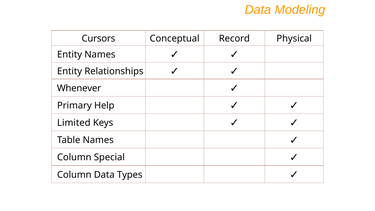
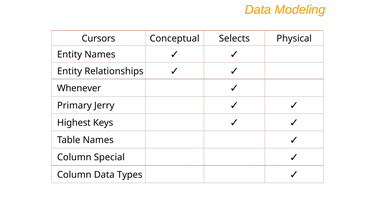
Record: Record -> Selects
Help: Help -> Jerry
Limited: Limited -> Highest
